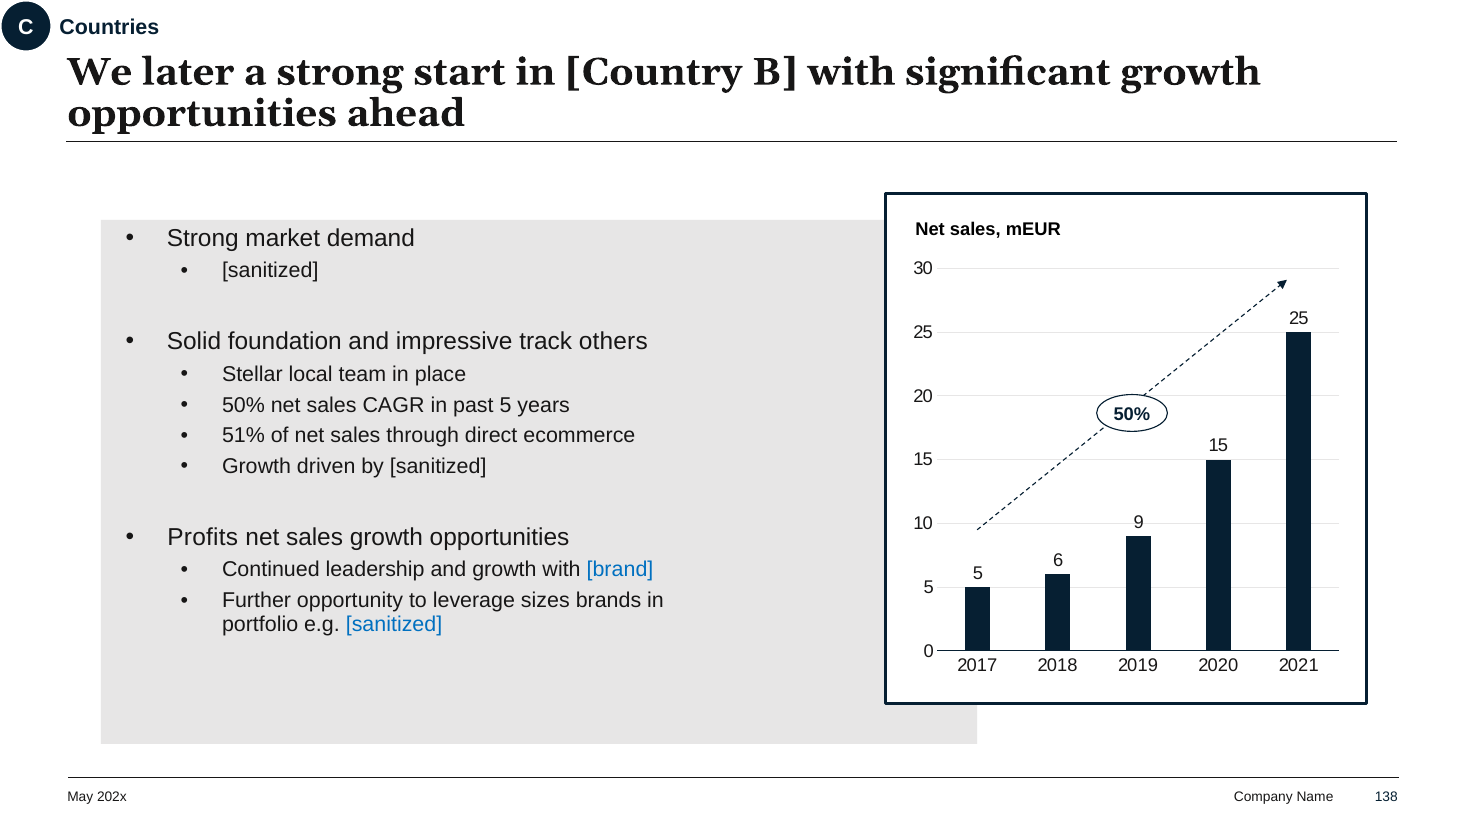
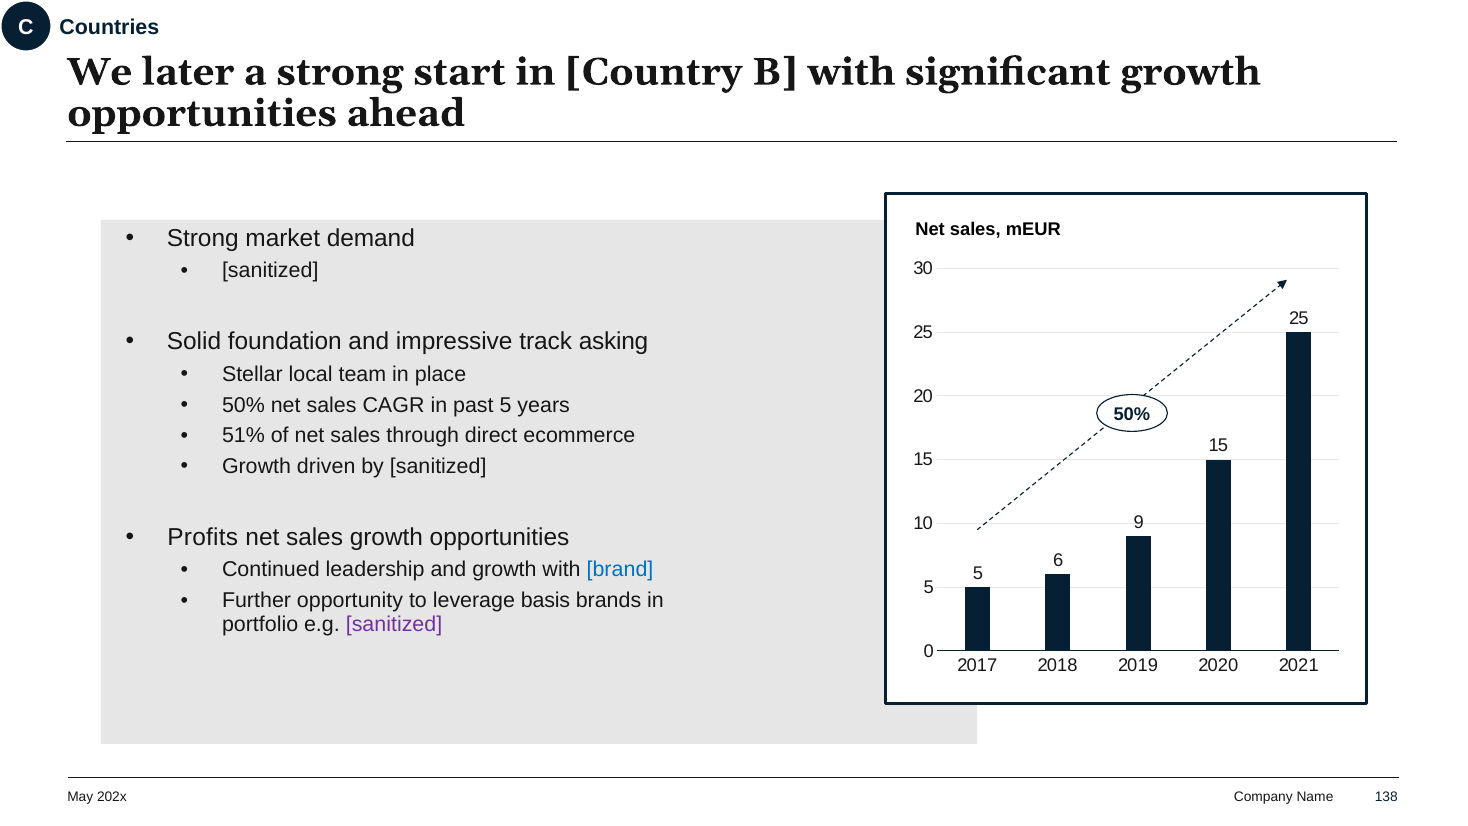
others: others -> asking
sizes: sizes -> basis
sanitized at (394, 624) colour: blue -> purple
